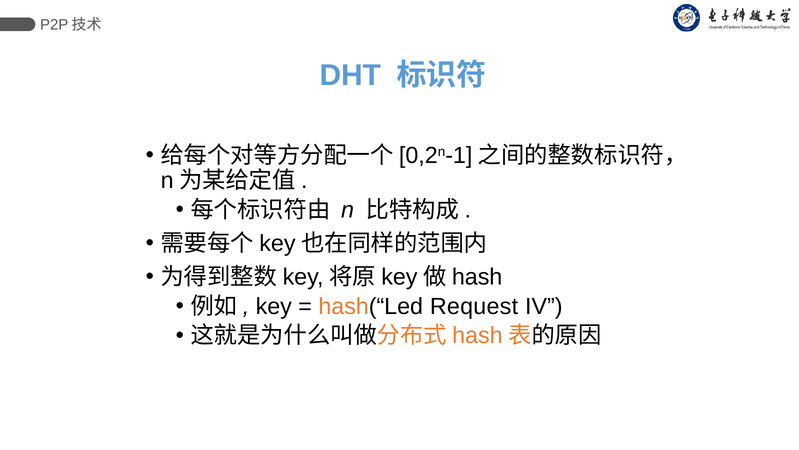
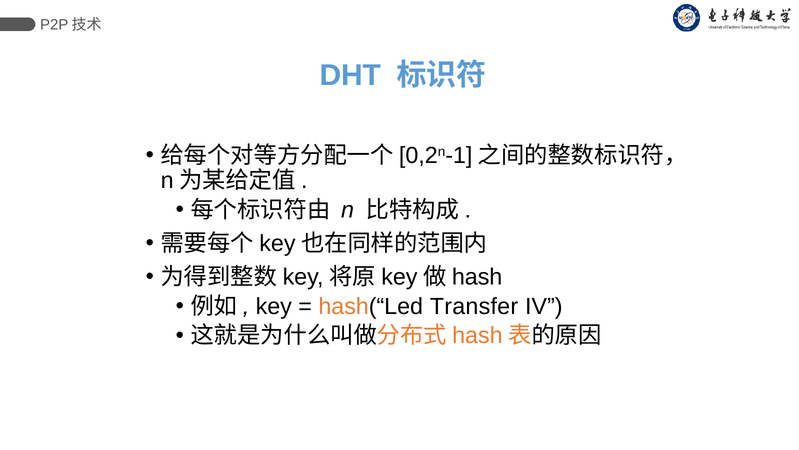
Request: Request -> Transfer
